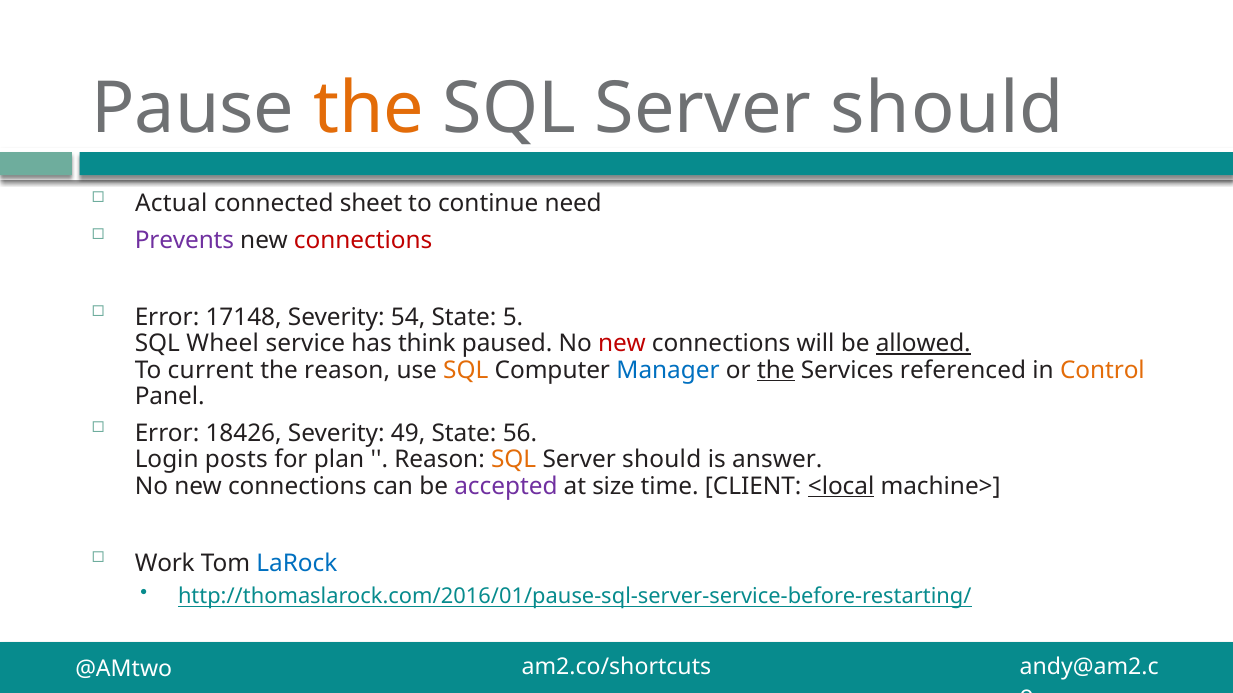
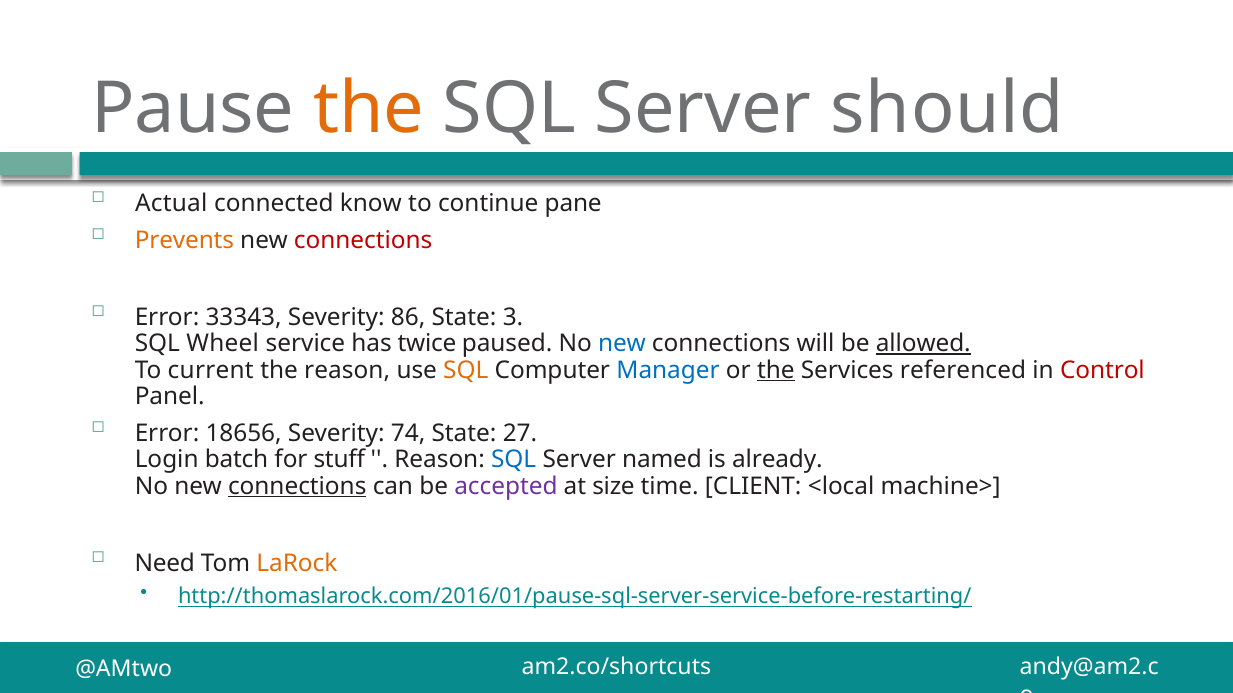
sheet: sheet -> know
need: need -> pane
Prevents colour: purple -> orange
17148: 17148 -> 33343
54: 54 -> 86
5: 5 -> 3
think: think -> twice
new at (622, 344) colour: red -> blue
Control colour: orange -> red
18426: 18426 -> 18656
49: 49 -> 74
56: 56 -> 27
posts: posts -> batch
plan: plan -> stuff
SQL at (514, 460) colour: orange -> blue
should at (662, 460): should -> named
answer: answer -> already
connections at (297, 487) underline: none -> present
<local underline: present -> none
Work: Work -> Need
LaRock colour: blue -> orange
